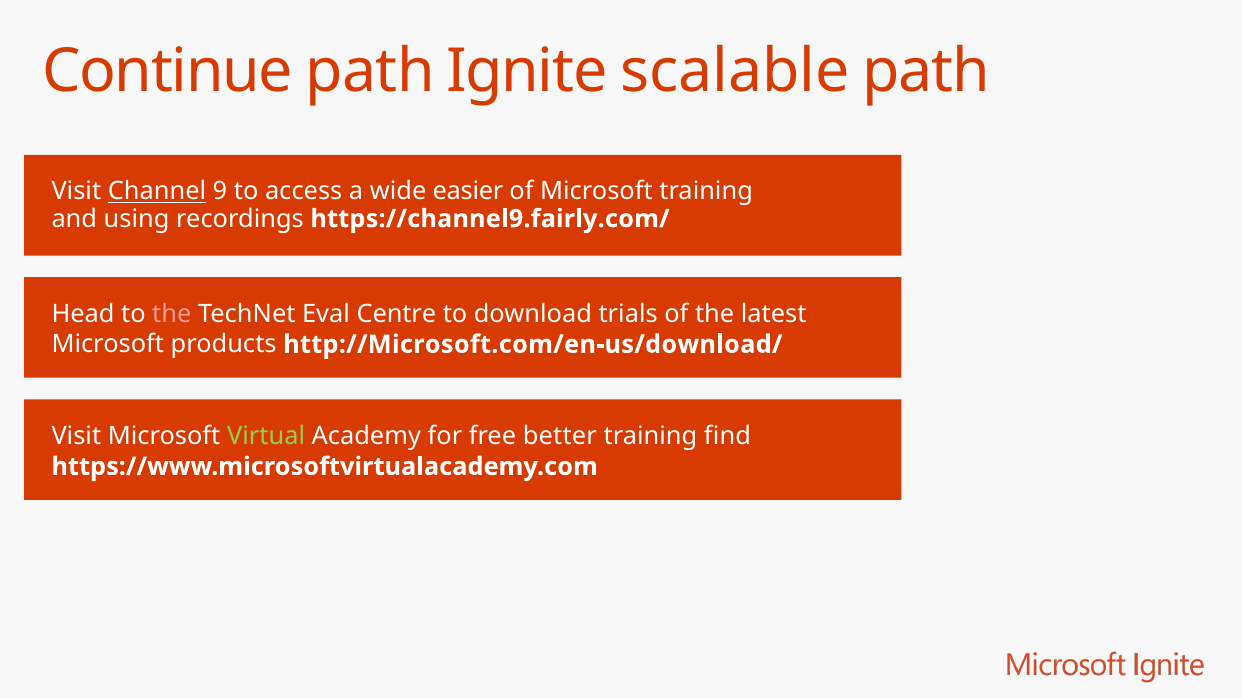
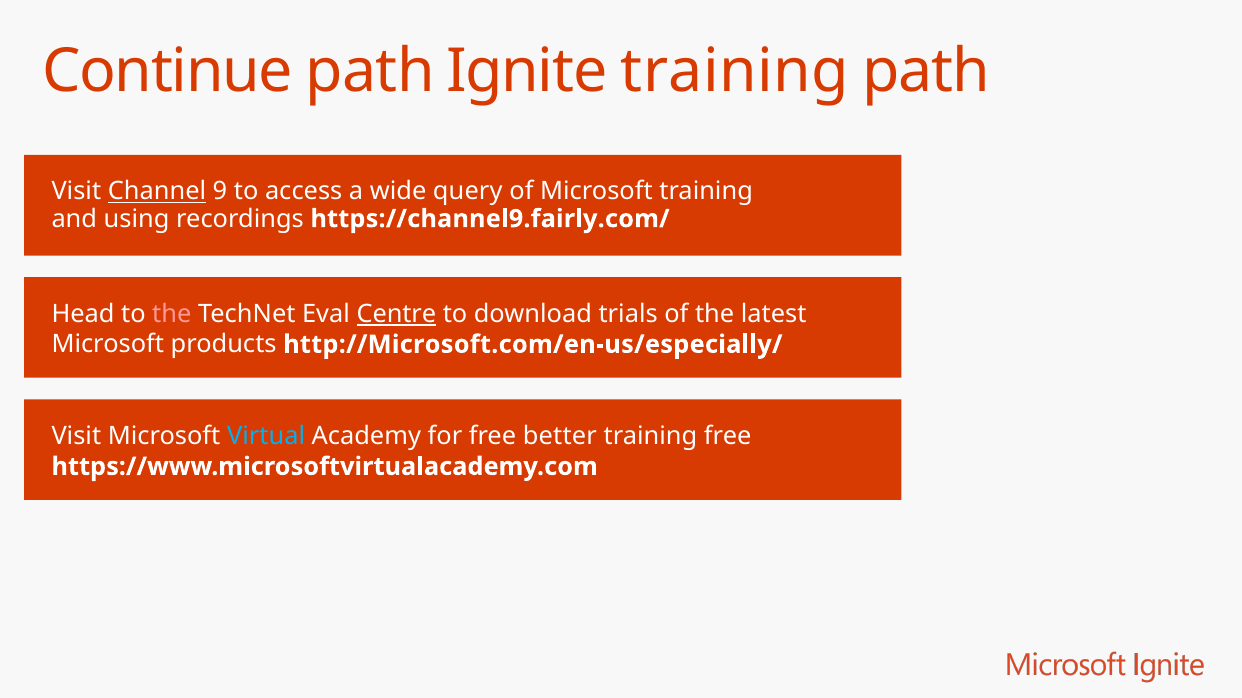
Ignite scalable: scalable -> training
easier: easier -> query
Centre underline: none -> present
http://Microsoft.com/en-us/download/: http://Microsoft.com/en-us/download/ -> http://Microsoft.com/en-us/especially/
Virtual colour: light green -> light blue
training find: find -> free
